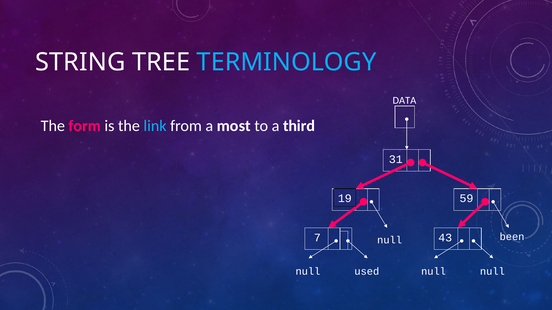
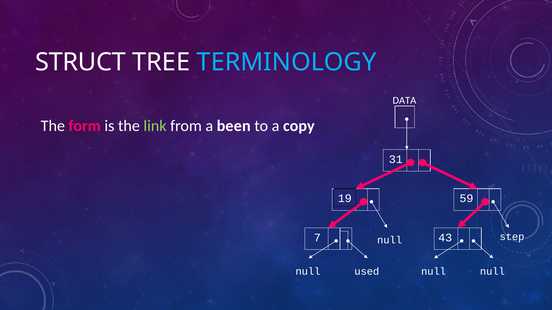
STRING: STRING -> STRUCT
link colour: light blue -> light green
most: most -> been
third: third -> copy
been: been -> step
